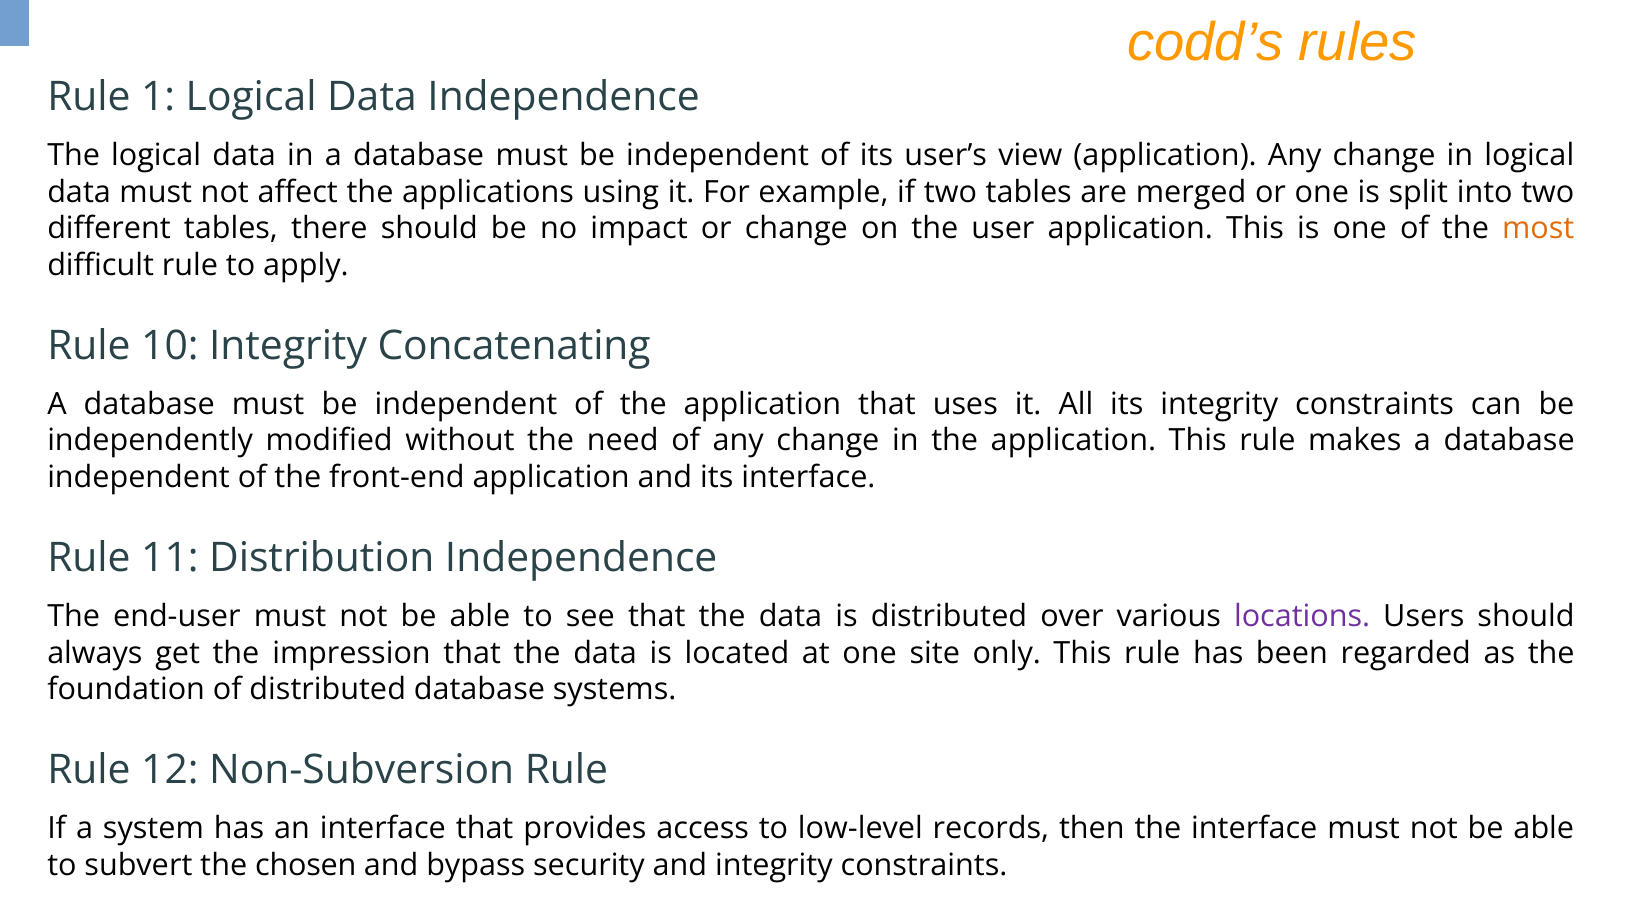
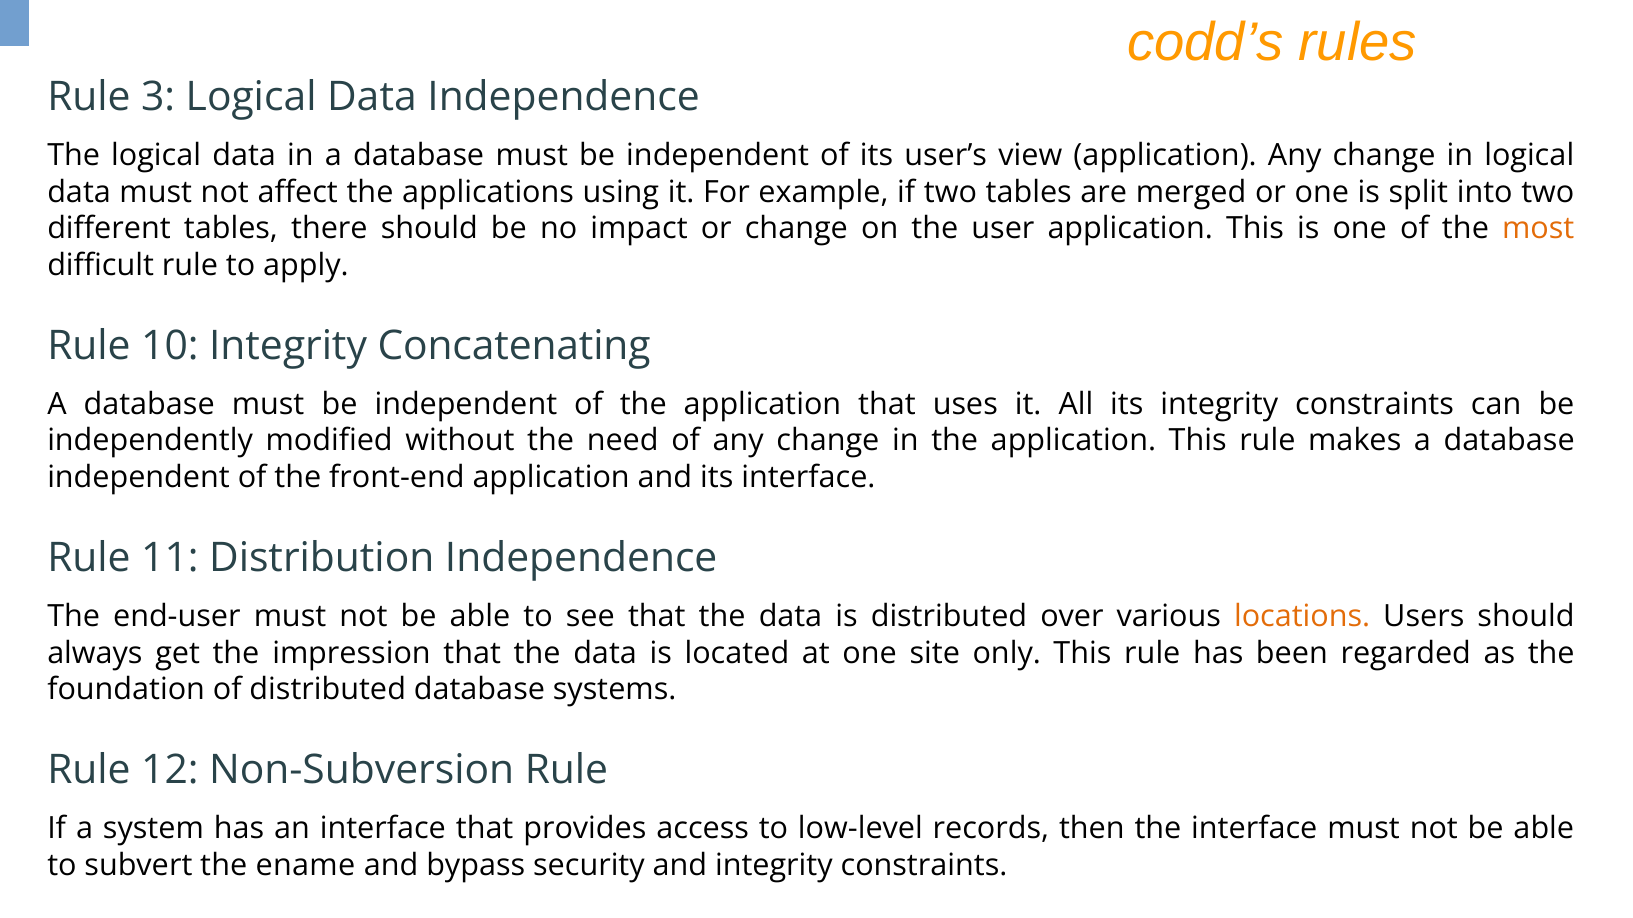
1: 1 -> 3
locations colour: purple -> orange
chosen: chosen -> ename
